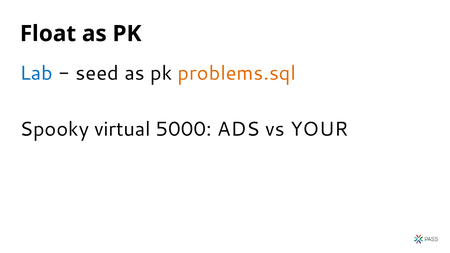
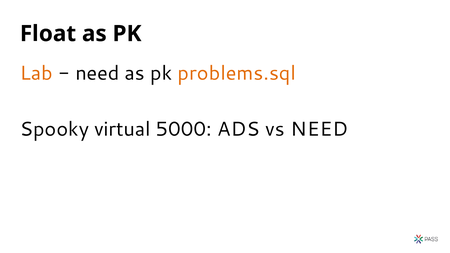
Lab colour: blue -> orange
seed at (97, 73): seed -> need
vs YOUR: YOUR -> NEED
